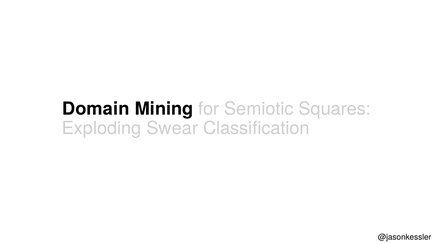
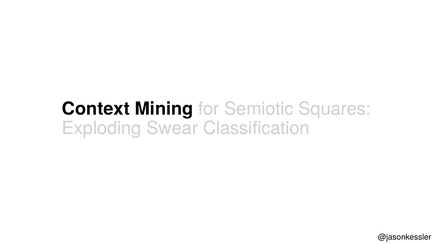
Domain: Domain -> Context
